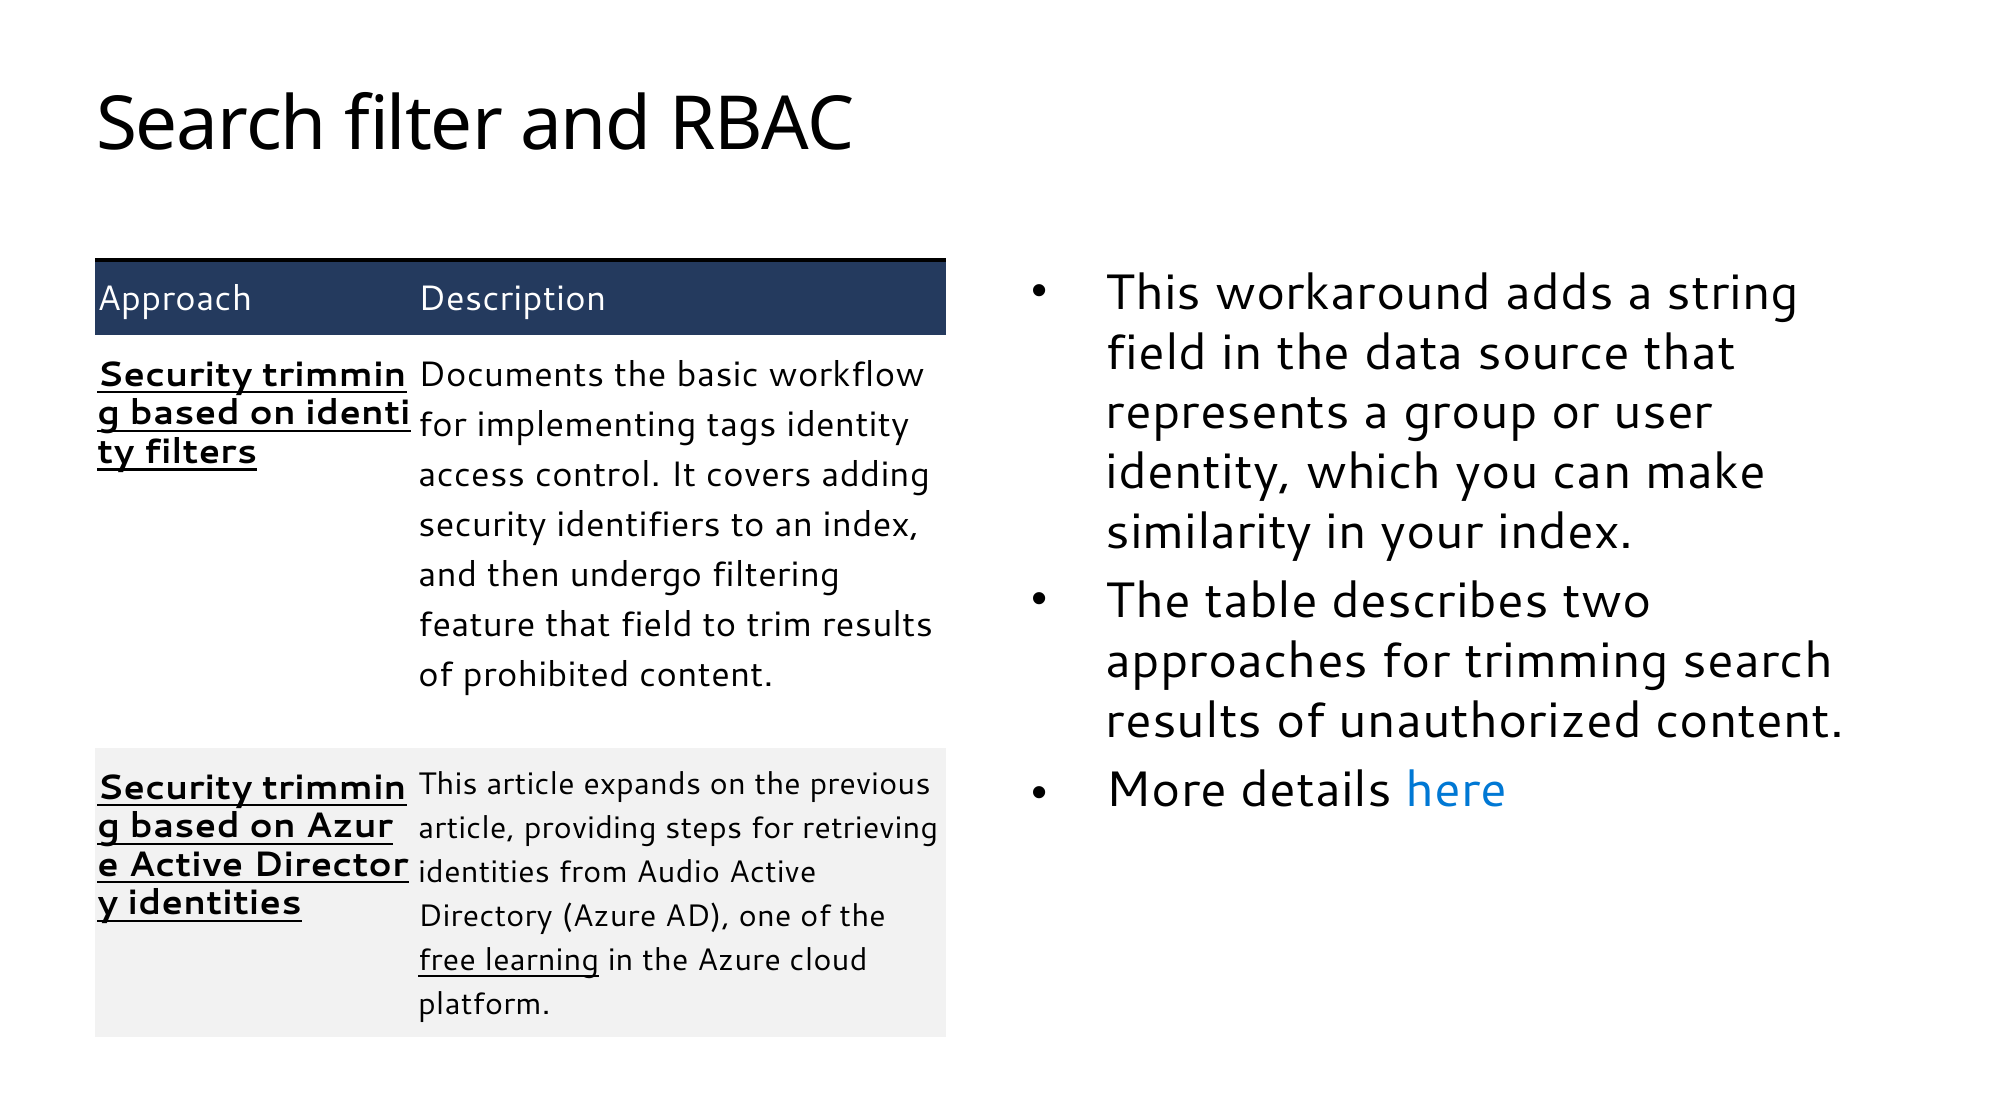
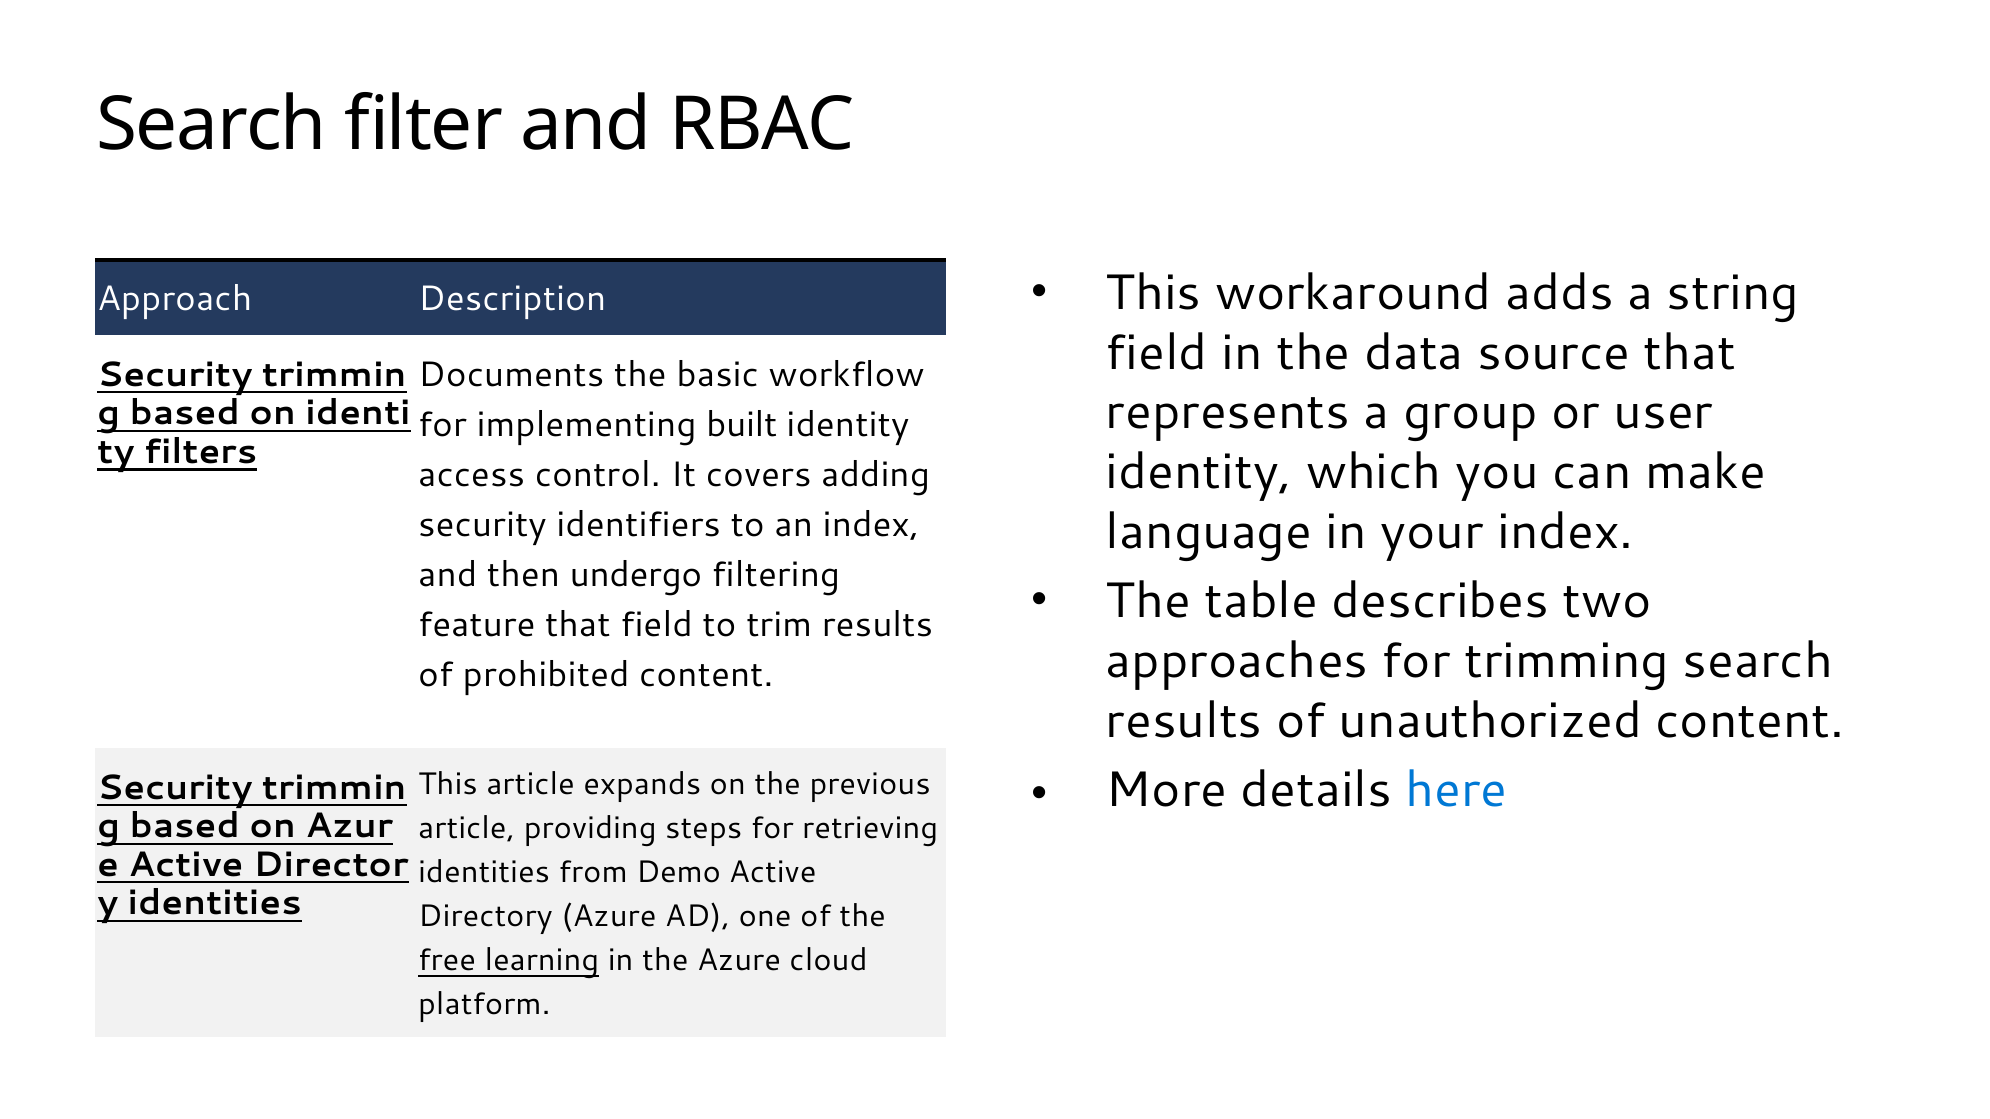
tags: tags -> built
similarity: similarity -> language
Audio: Audio -> Demo
